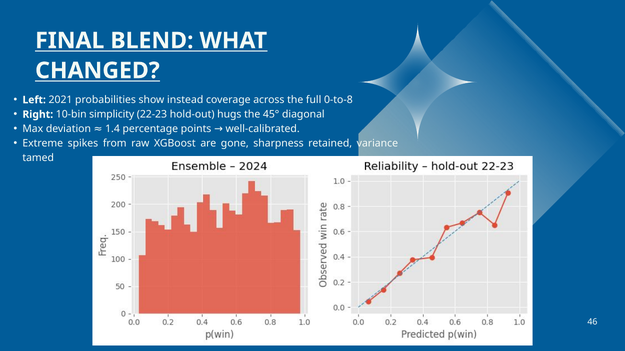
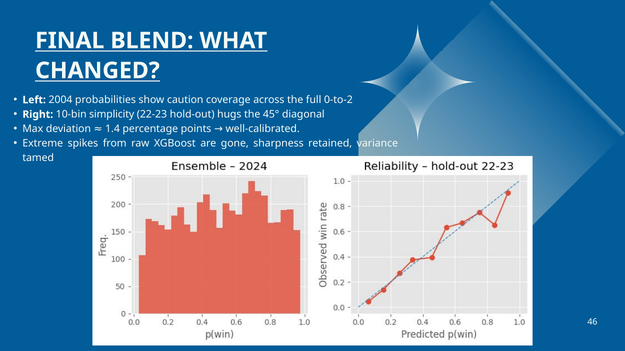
2021: 2021 -> 2004
instead: instead -> caution
0-to-8: 0-to-8 -> 0-to-2
